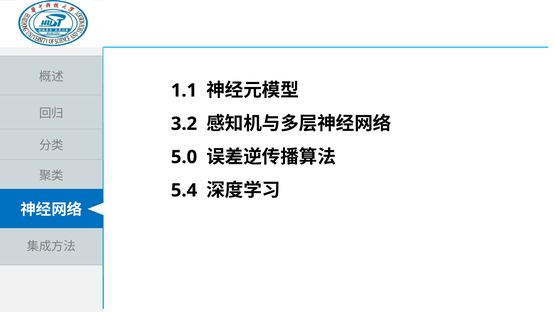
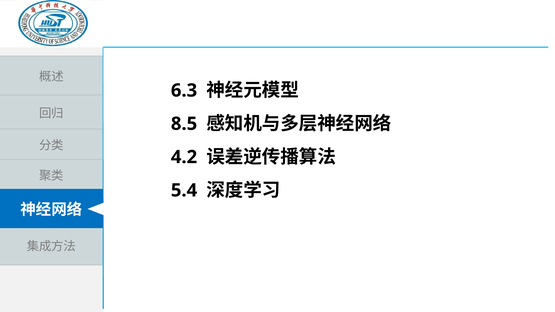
1.1: 1.1 -> 6.3
3.2: 3.2 -> 8.5
5.0: 5.0 -> 4.2
